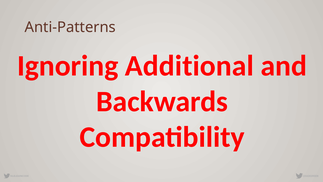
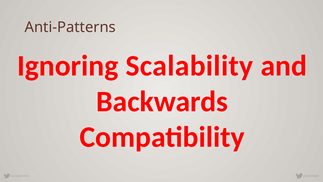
Additional: Additional -> Scalability
